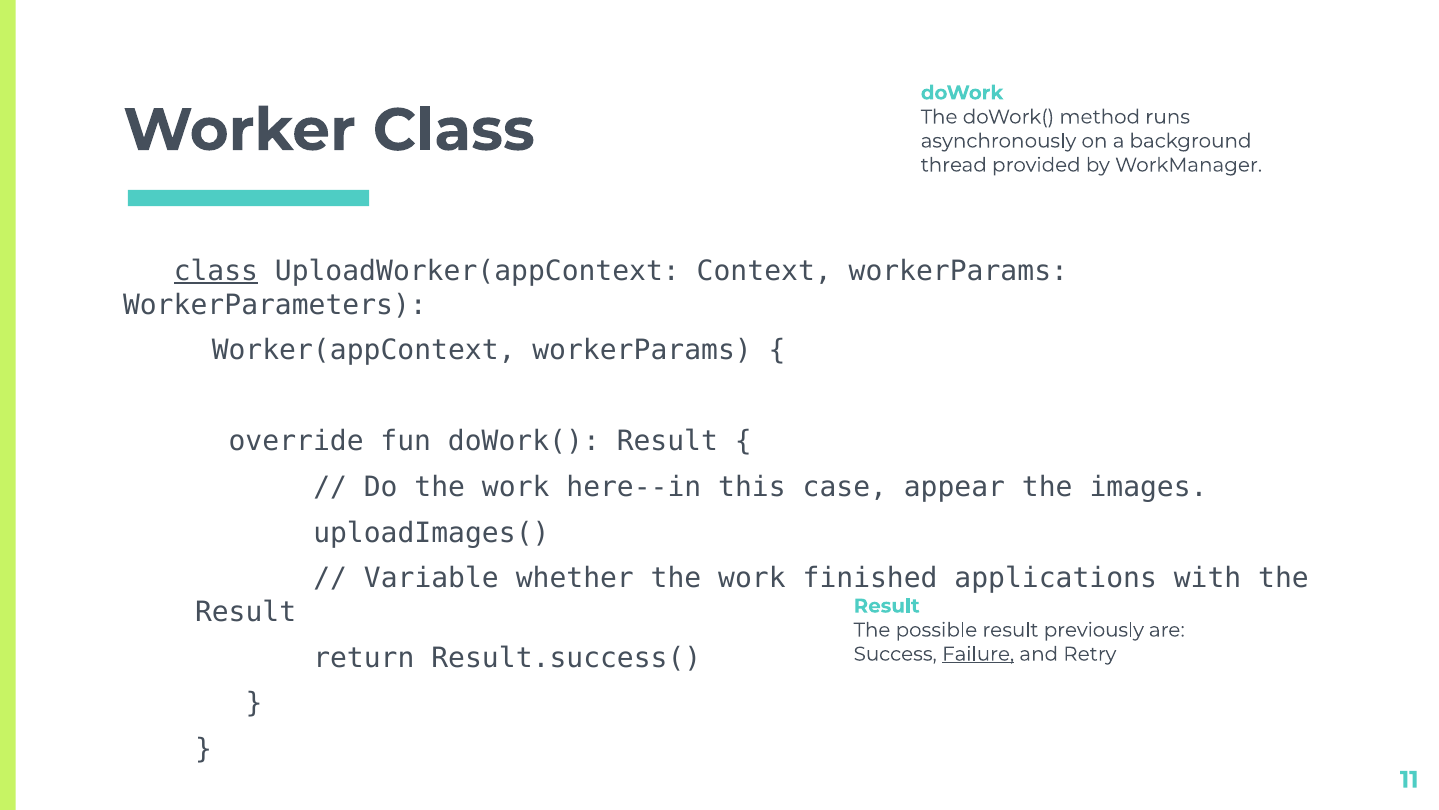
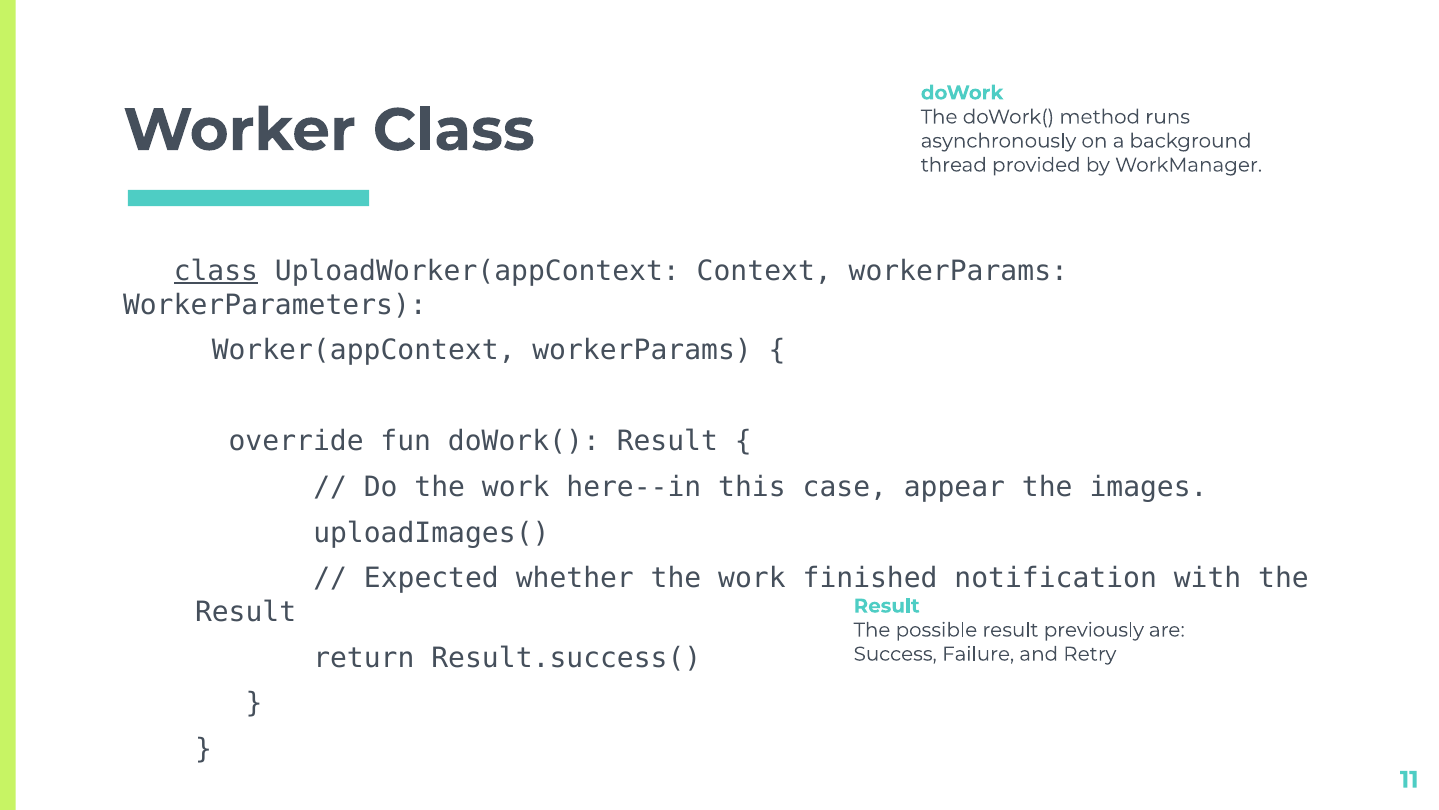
Variable: Variable -> Expected
applications: applications -> notification
Failure underline: present -> none
